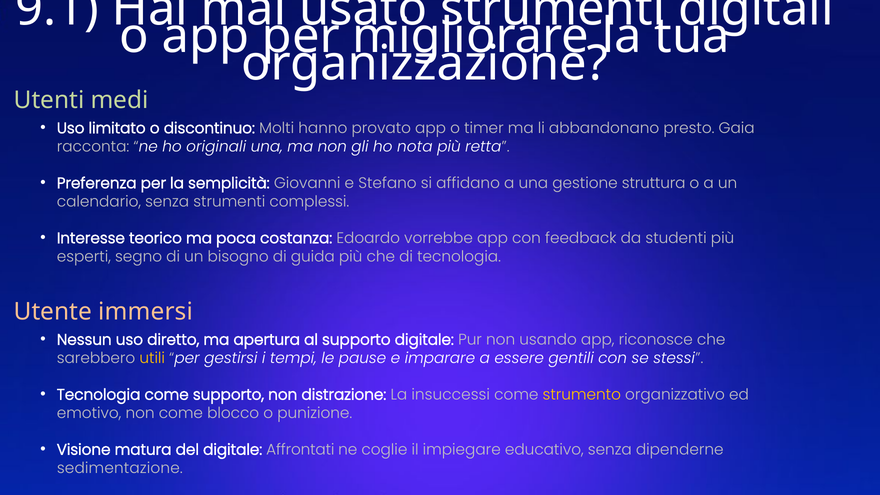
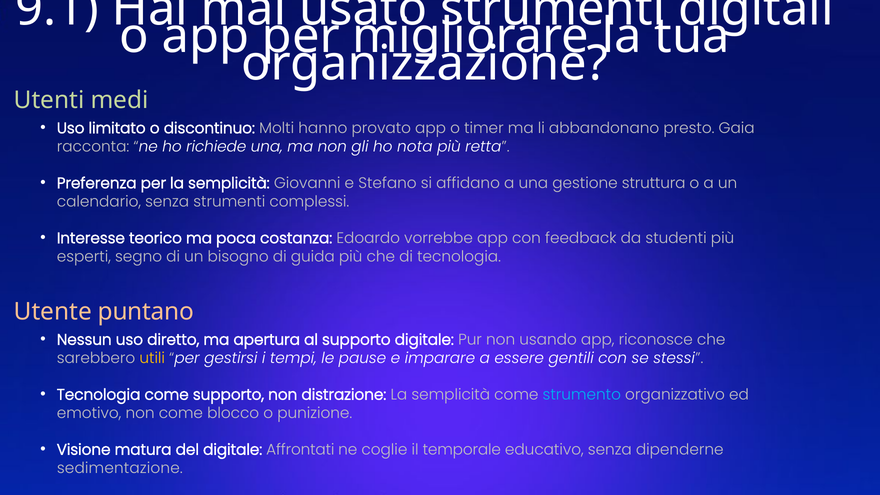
originali: originali -> richiede
immersi: immersi -> puntano
distrazione La insuccessi: insuccessi -> semplicità
strumento colour: yellow -> light blue
impiegare: impiegare -> temporale
